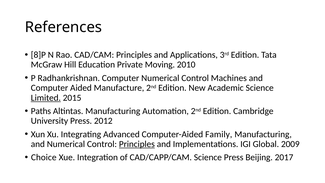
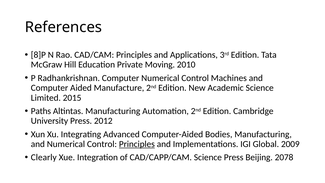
Limited underline: present -> none
Family: Family -> Bodies
Choice: Choice -> Clearly
2017: 2017 -> 2078
